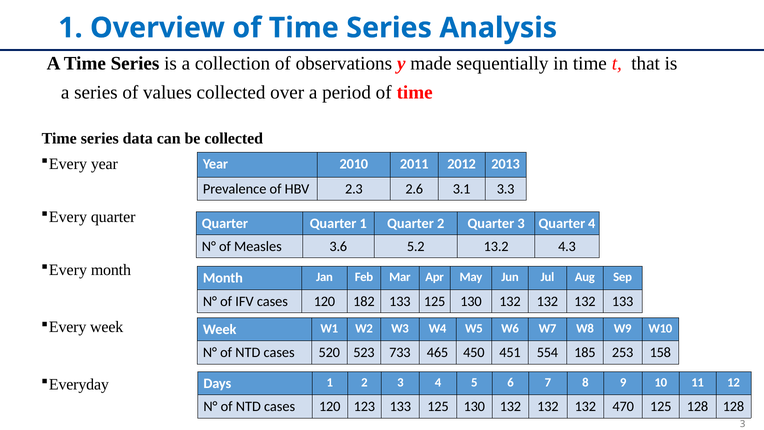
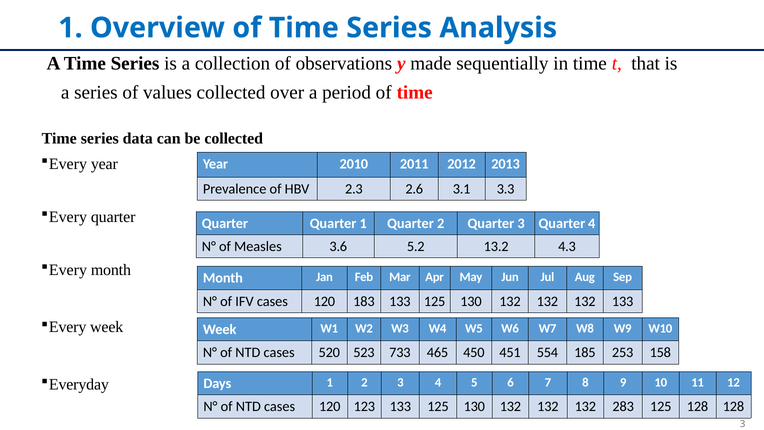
182: 182 -> 183
470: 470 -> 283
